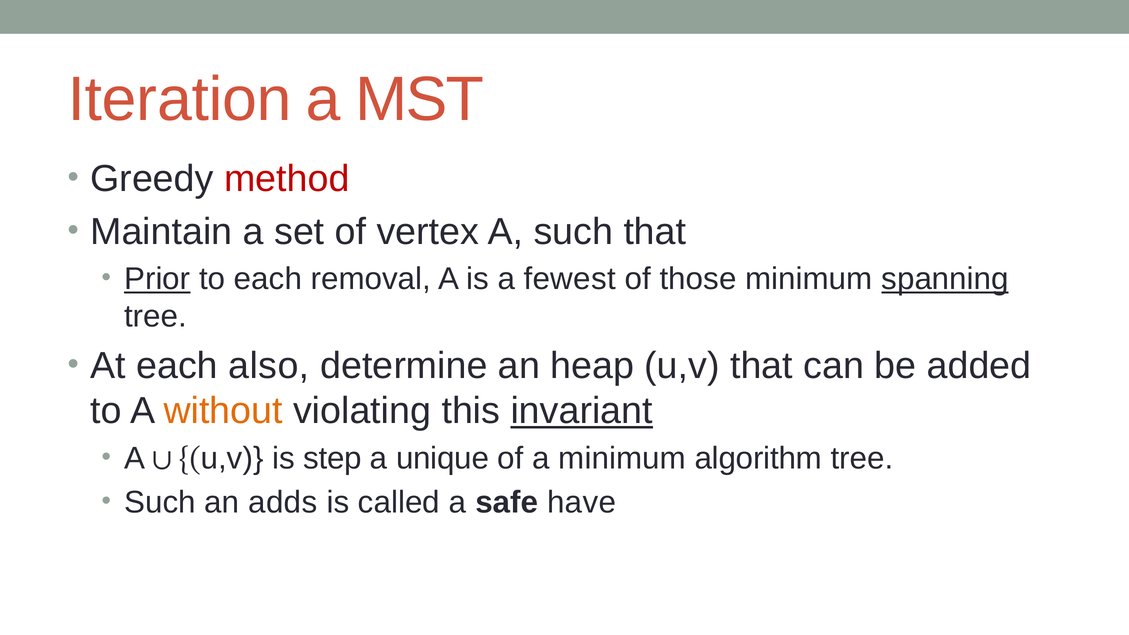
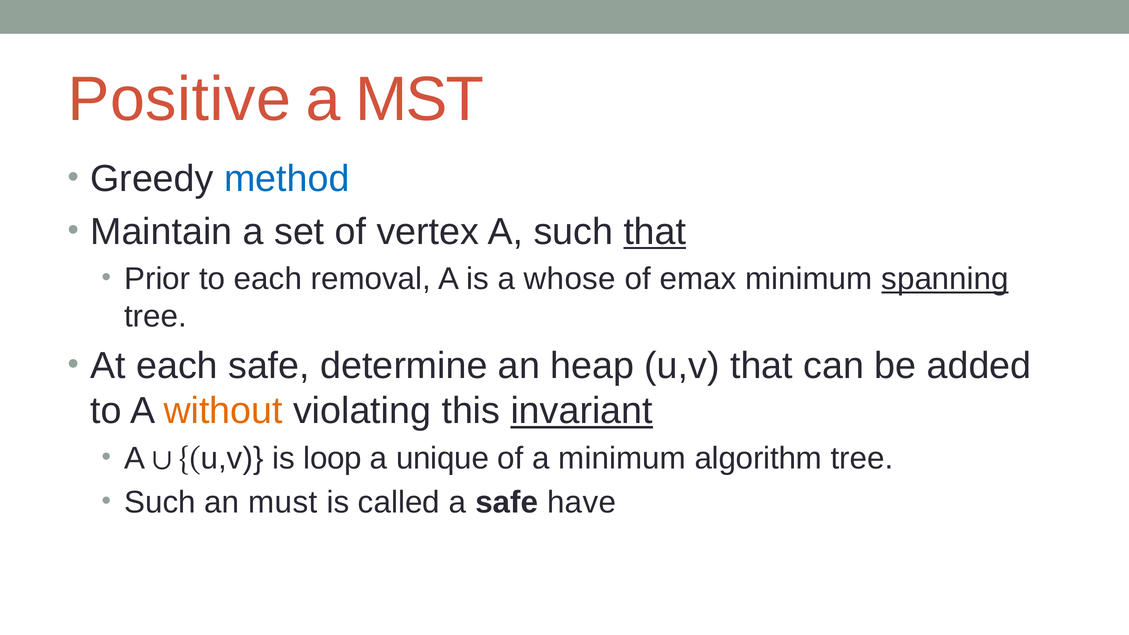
Iteration: Iteration -> Positive
method colour: red -> blue
that at (655, 232) underline: none -> present
Prior underline: present -> none
fewest: fewest -> whose
those: those -> emax
each also: also -> safe
step: step -> loop
adds: adds -> must
